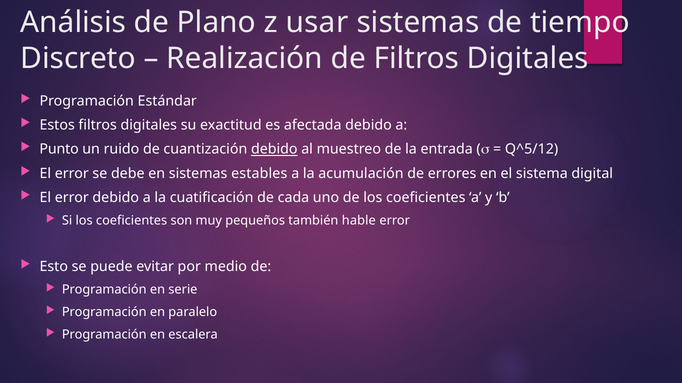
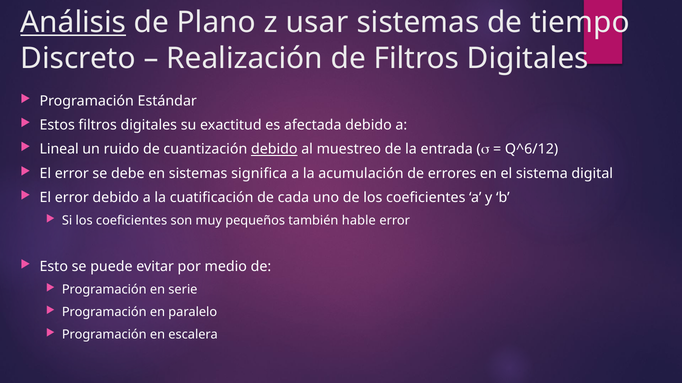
Análisis underline: none -> present
Punto: Punto -> Lineal
Q^5/12: Q^5/12 -> Q^6/12
estables: estables -> significa
